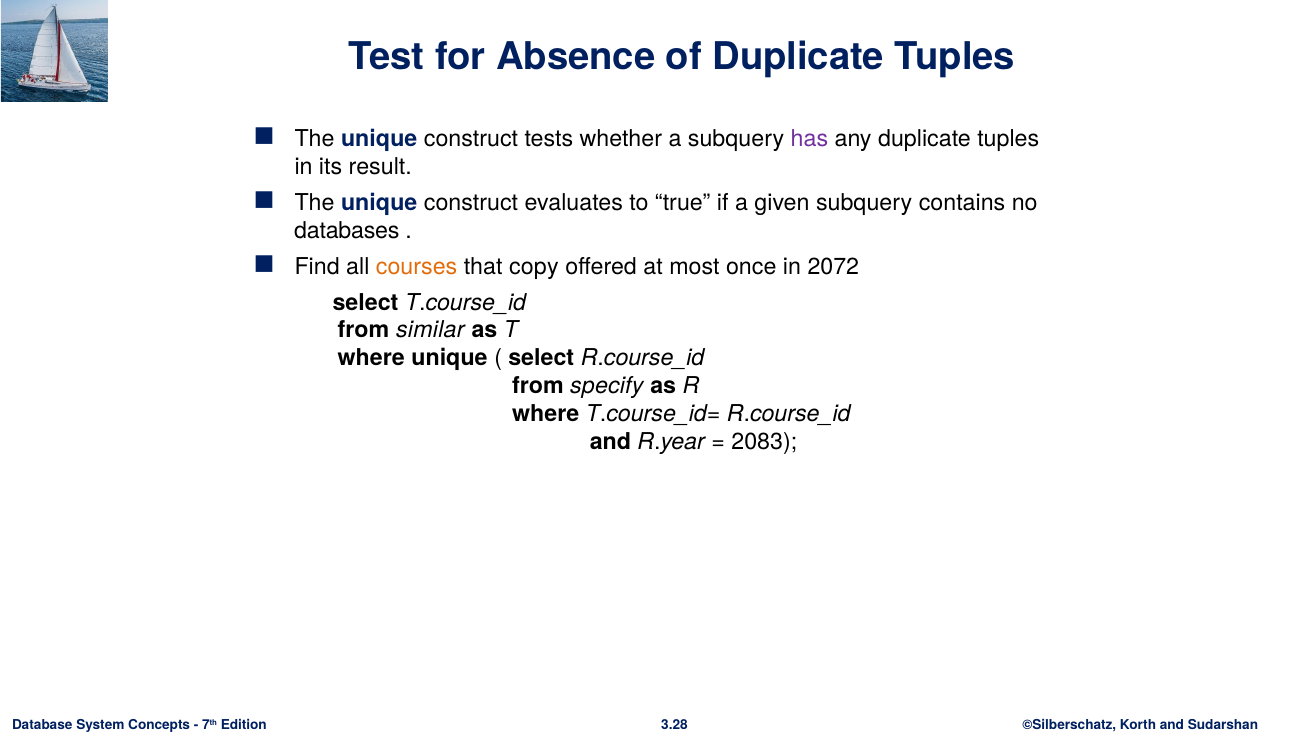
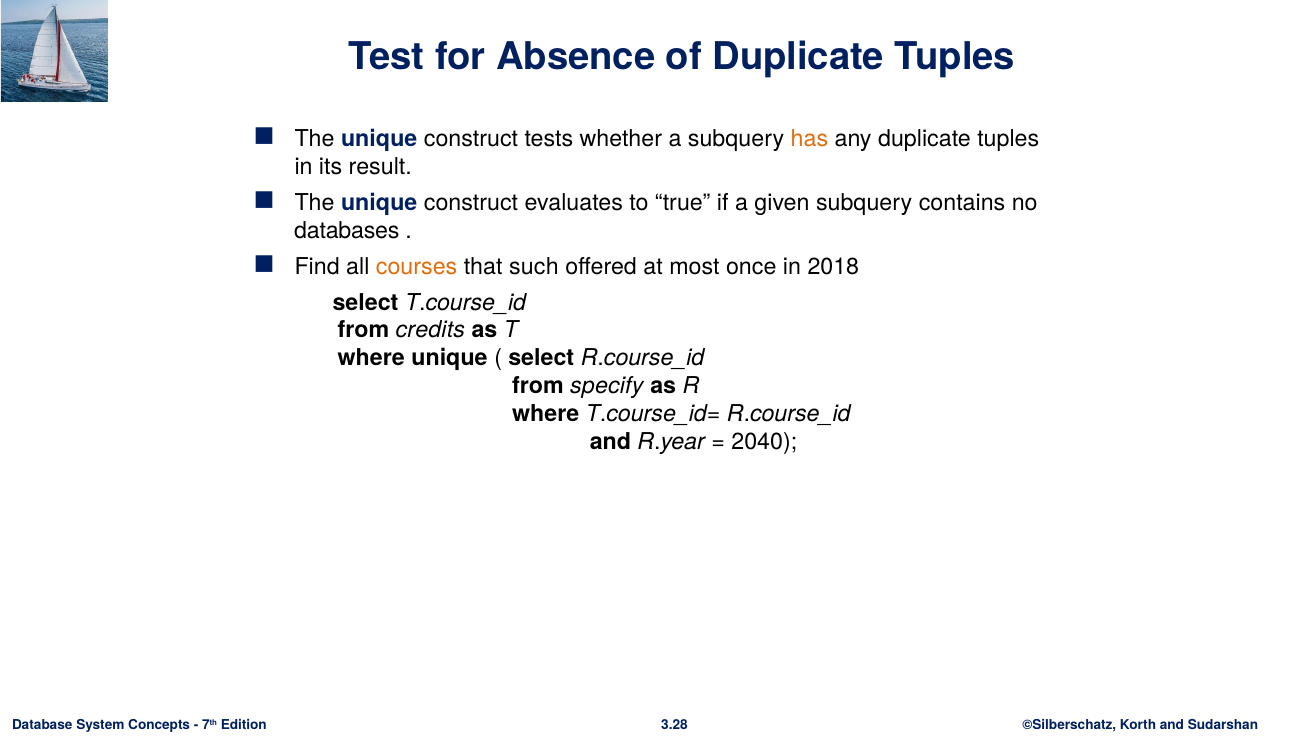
has colour: purple -> orange
copy: copy -> such
2072: 2072 -> 2018
similar: similar -> credits
2083: 2083 -> 2040
